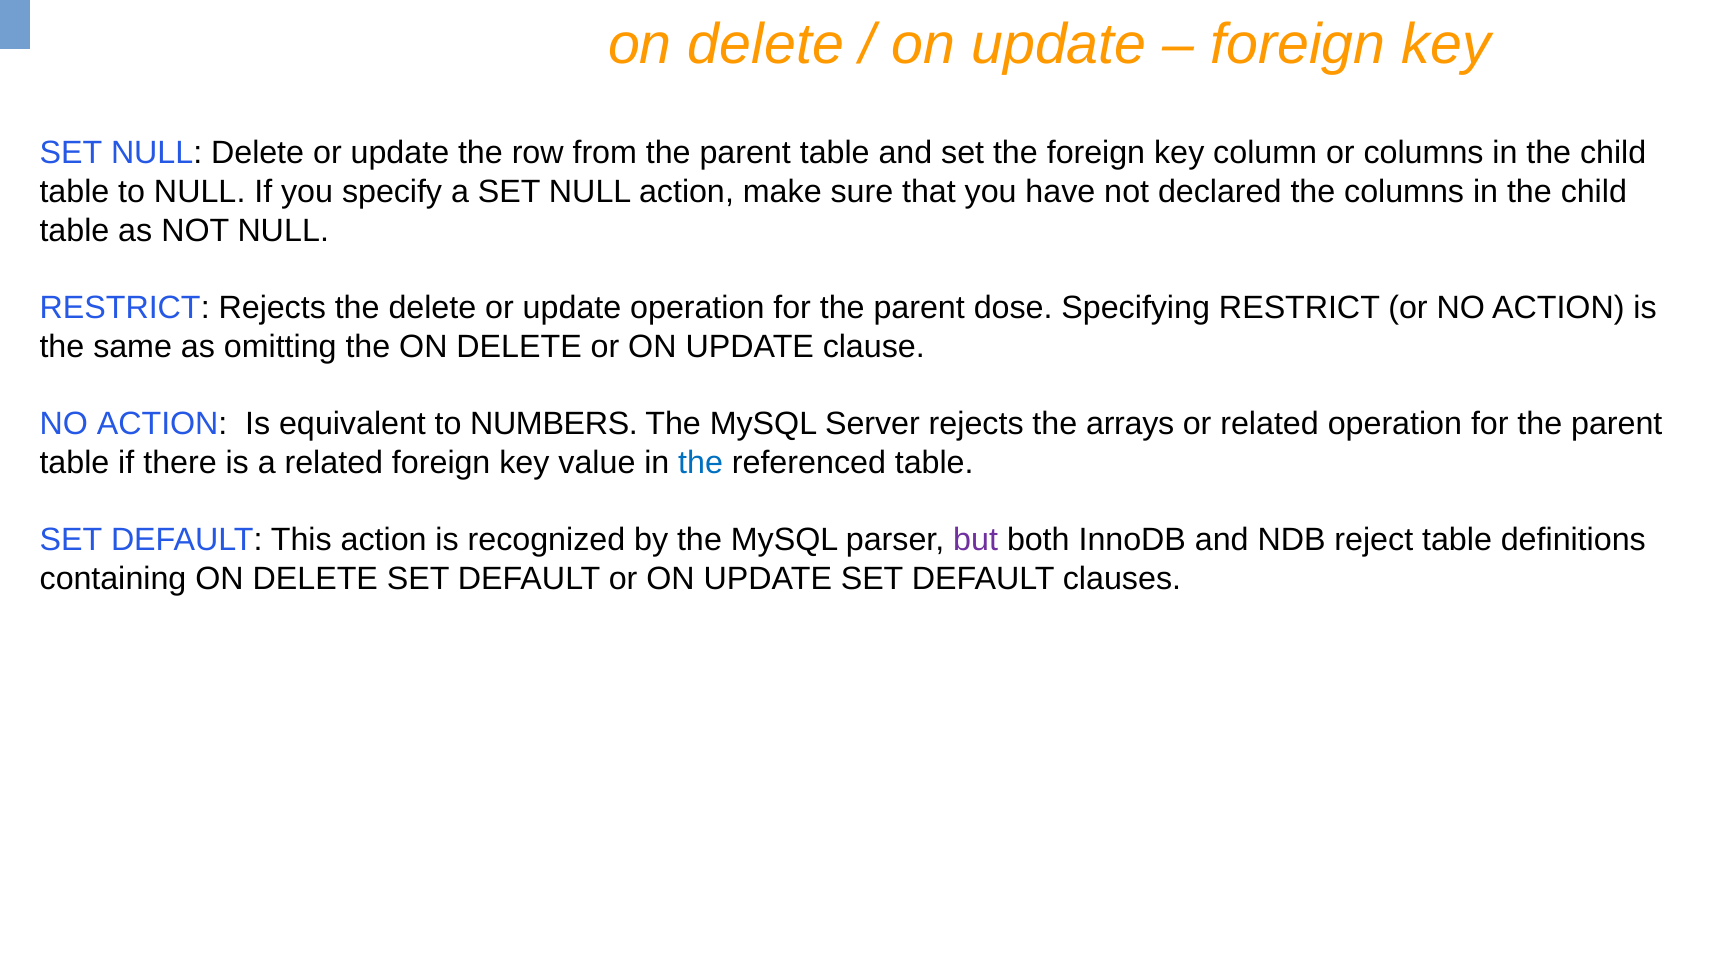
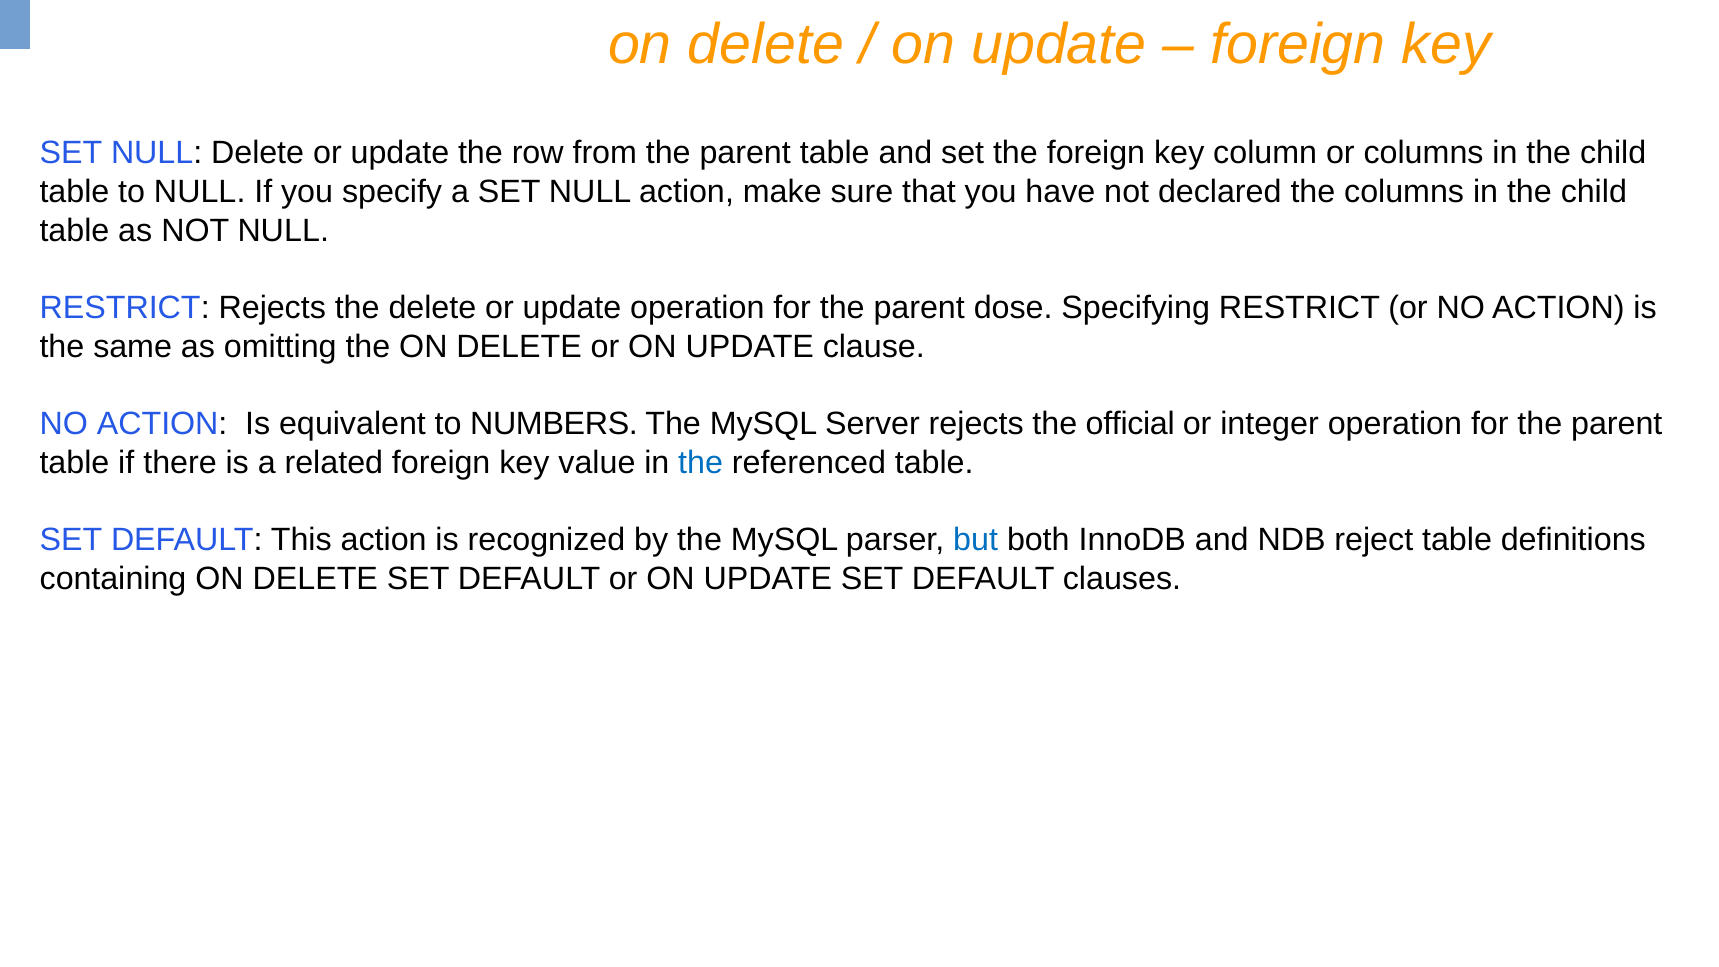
arrays: arrays -> official
or related: related -> integer
but colour: purple -> blue
